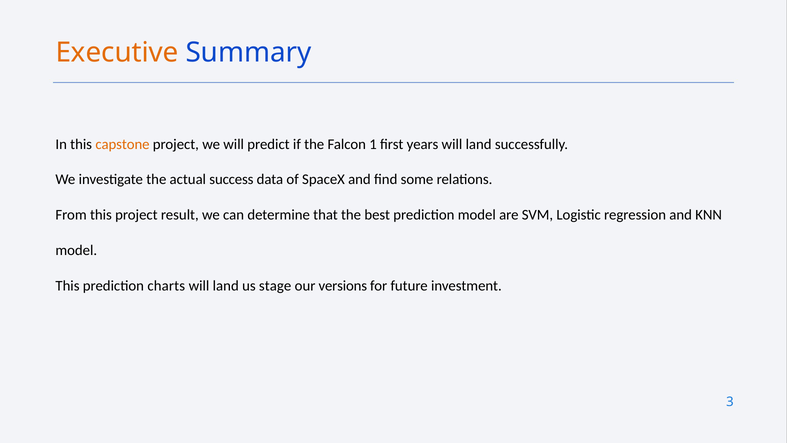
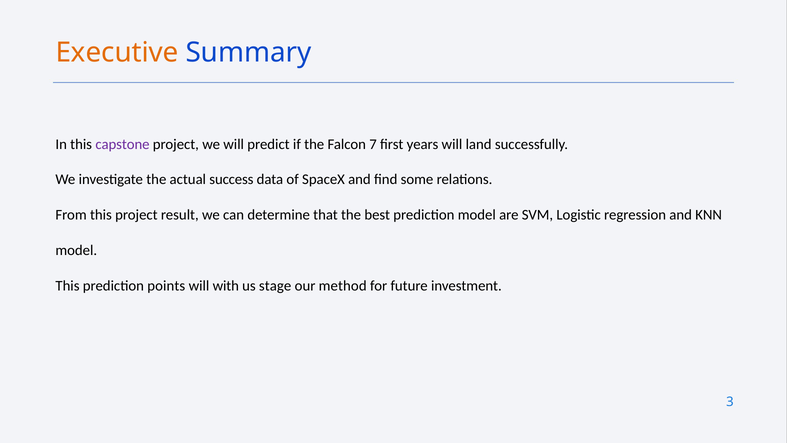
capstone colour: orange -> purple
1: 1 -> 7
charts: charts -> points
land at (226, 286): land -> with
versions: versions -> method
